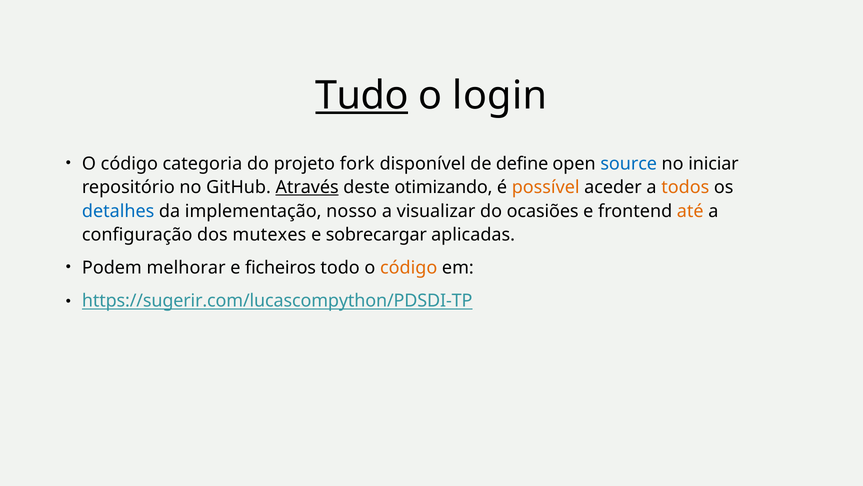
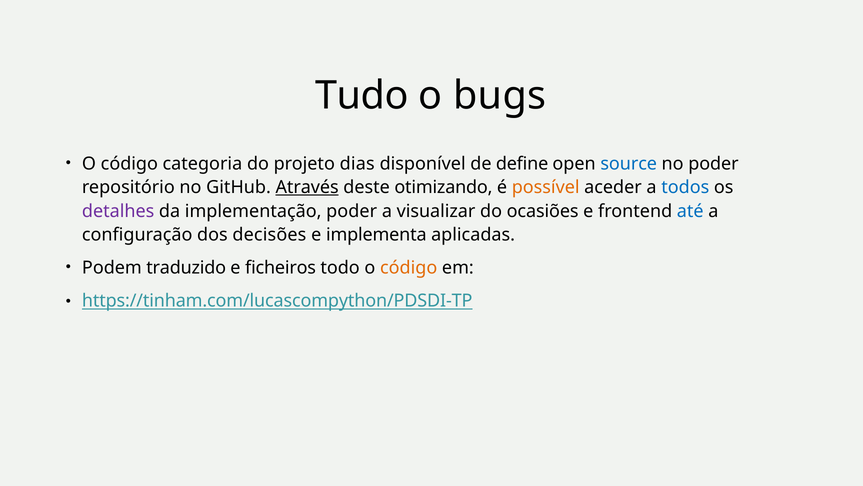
Tudo underline: present -> none
login: login -> bugs
fork: fork -> dias
no iniciar: iniciar -> poder
todos colour: orange -> blue
detalhes colour: blue -> purple
implementação nosso: nosso -> poder
até colour: orange -> blue
mutexes: mutexes -> decisões
sobrecargar: sobrecargar -> implementa
melhorar: melhorar -> traduzido
https://sugerir.com/lucascompython/PDSDI-TP: https://sugerir.com/lucascompython/PDSDI-TP -> https://tinham.com/lucascompython/PDSDI-TP
